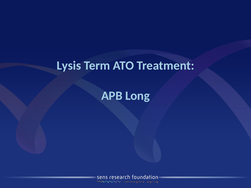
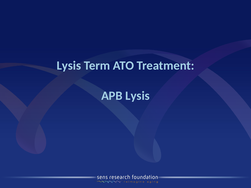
APB Long: Long -> Lysis
